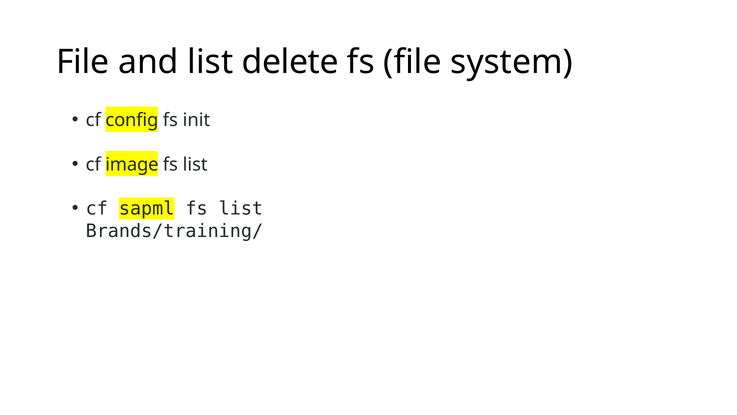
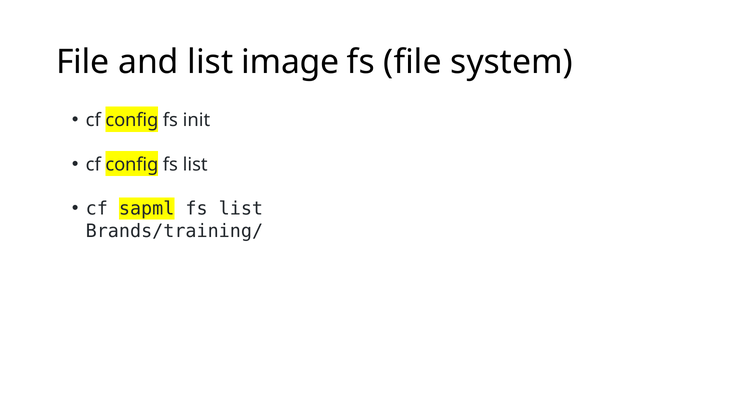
delete: delete -> image
image at (132, 164): image -> config
